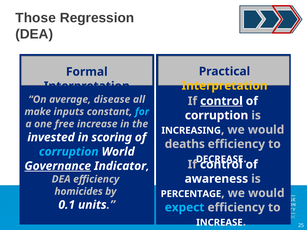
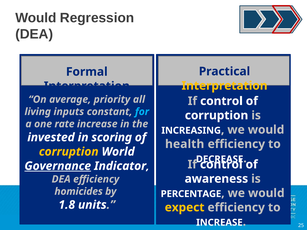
Those at (36, 18): Those -> Would
disease: disease -> priority
control at (221, 101) underline: present -> none
make: make -> living
free: free -> rate
deaths: deaths -> health
corruption at (69, 152) colour: light blue -> yellow
0.1: 0.1 -> 1.8
expect colour: light blue -> yellow
